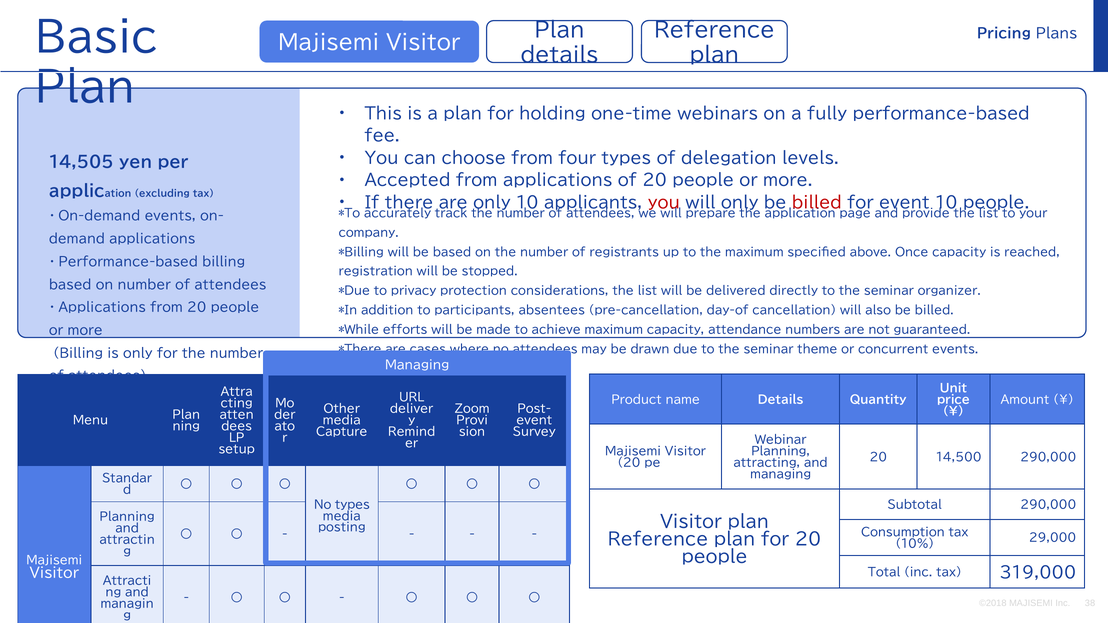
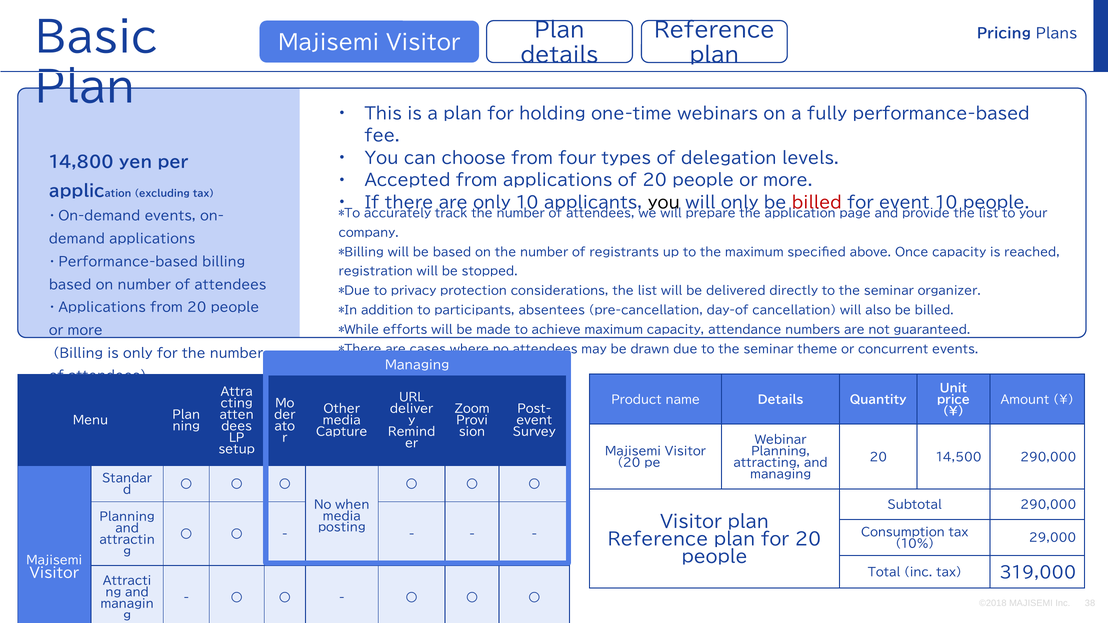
14,505: 14,505 -> 14,800
you at (664, 203) colour: red -> black
No types: types -> when
